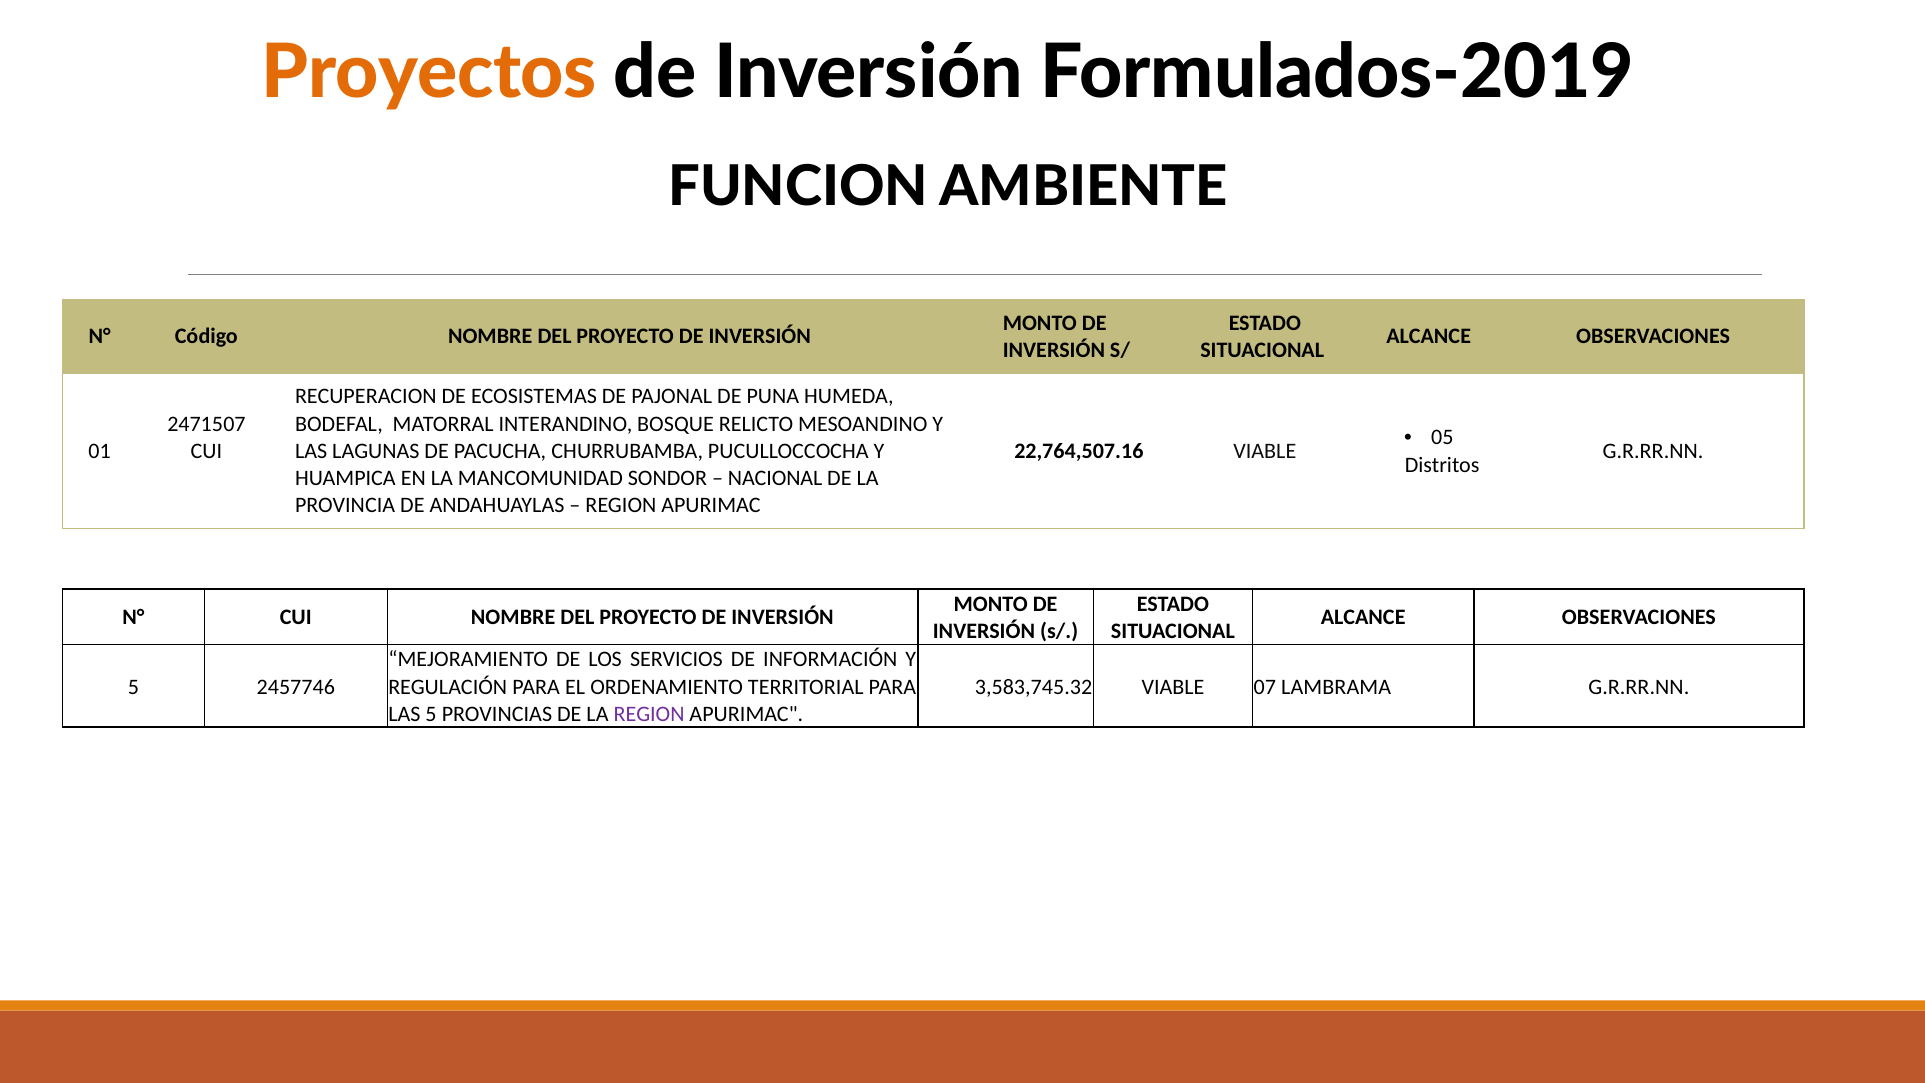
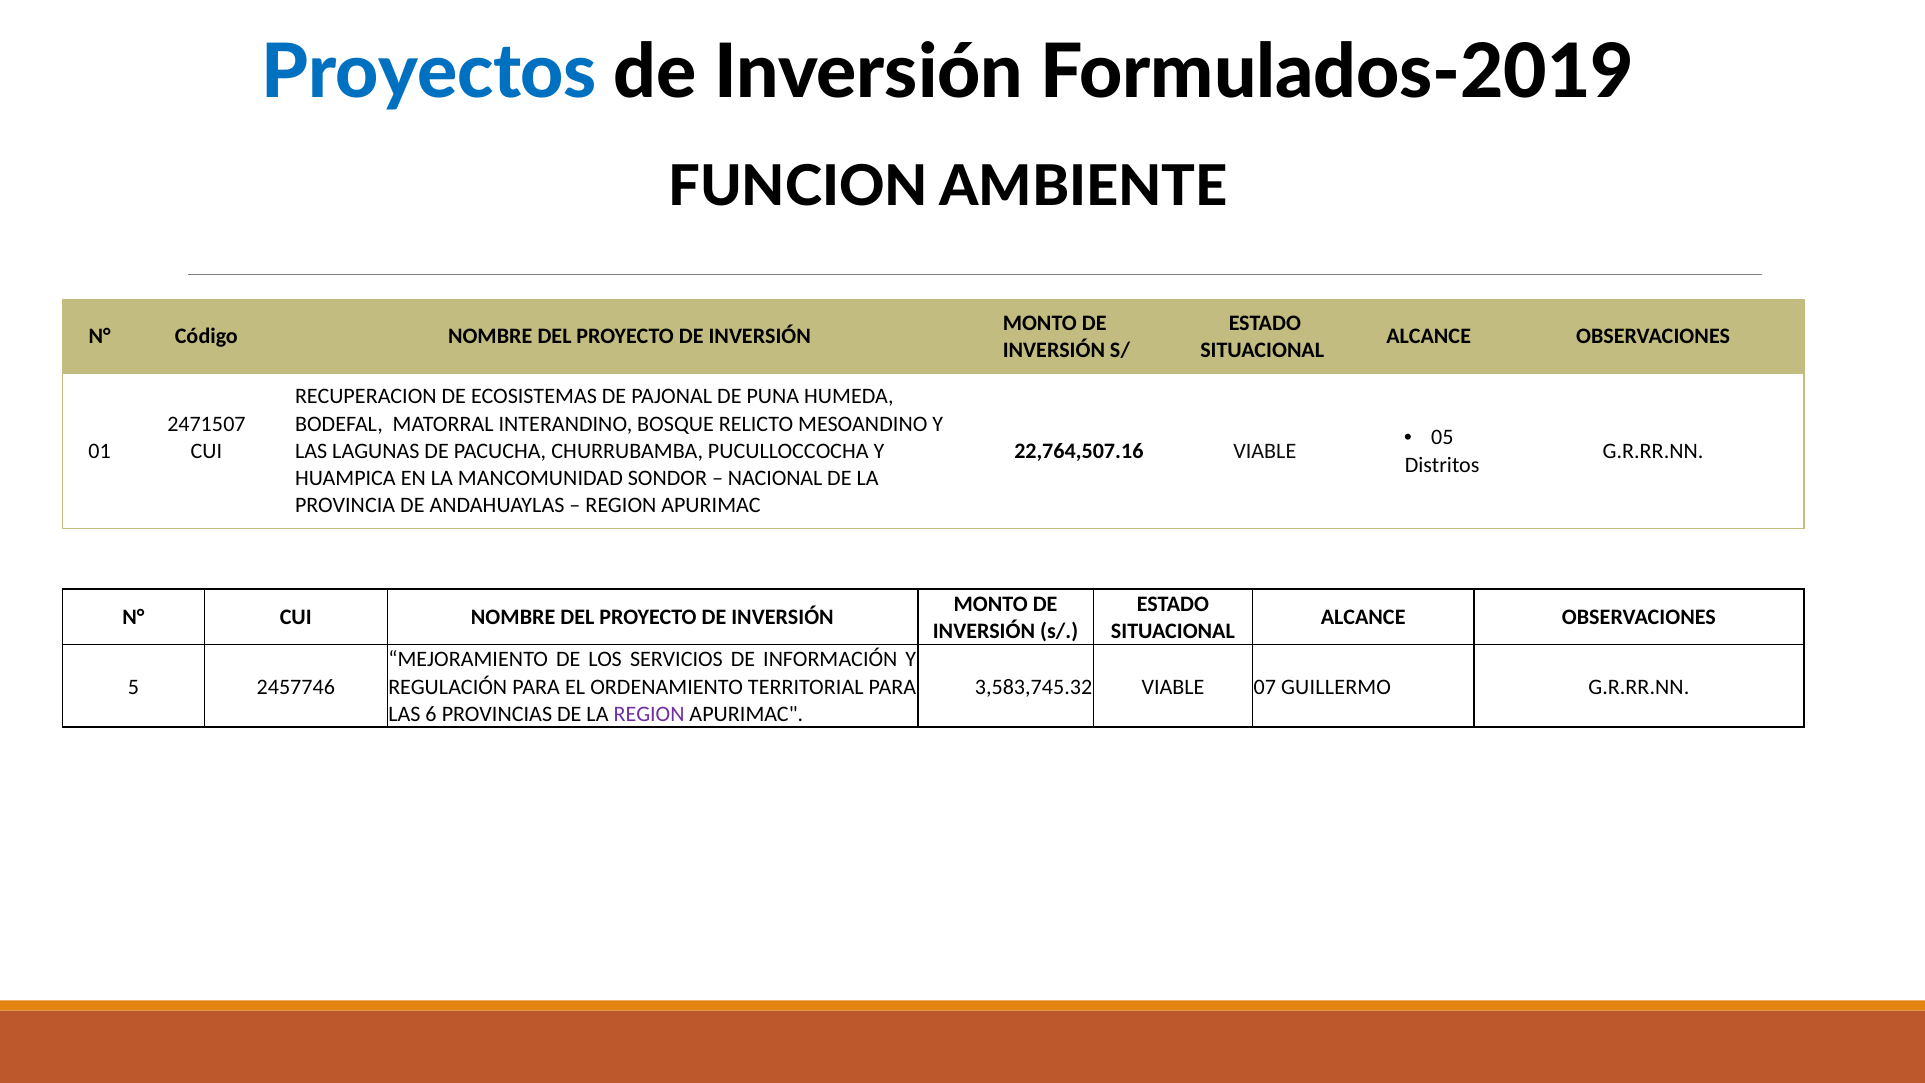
Proyectos colour: orange -> blue
LAMBRAMA: LAMBRAMA -> GUILLERMO
LAS 5: 5 -> 6
